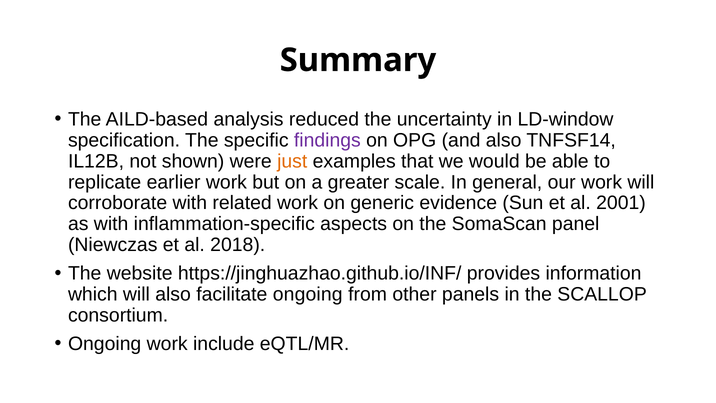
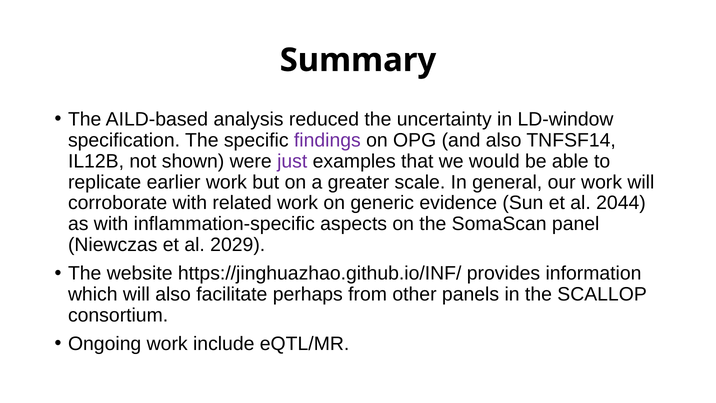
just colour: orange -> purple
2001: 2001 -> 2044
2018: 2018 -> 2029
facilitate ongoing: ongoing -> perhaps
